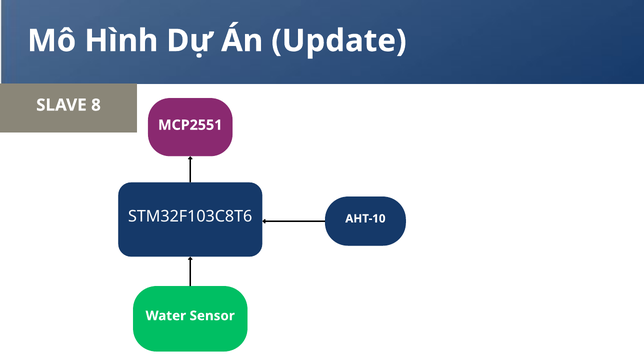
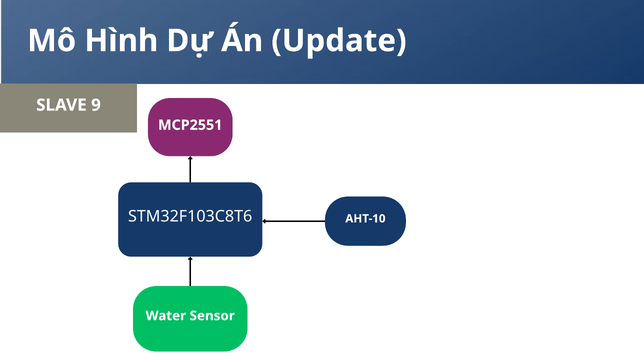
8: 8 -> 9
